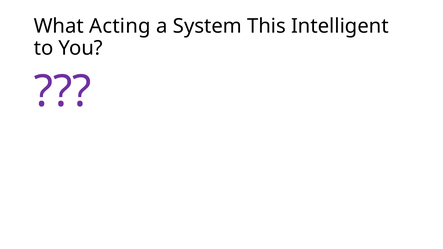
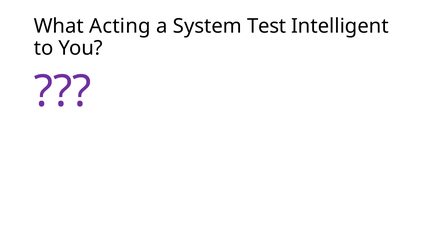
This: This -> Test
